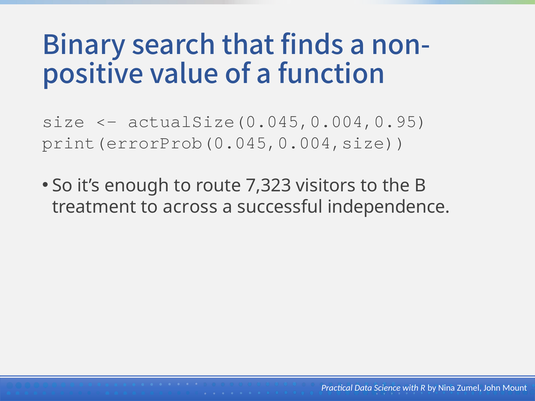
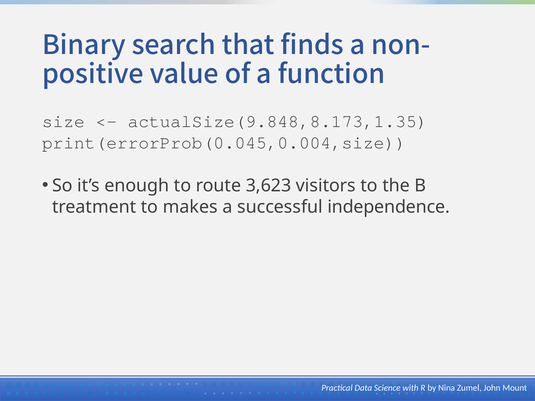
actualSize(0.045,0.004,0.95: actualSize(0.045,0.004,0.95 -> actualSize(9.848,8.173,1.35
7,323: 7,323 -> 3,623
across: across -> makes
